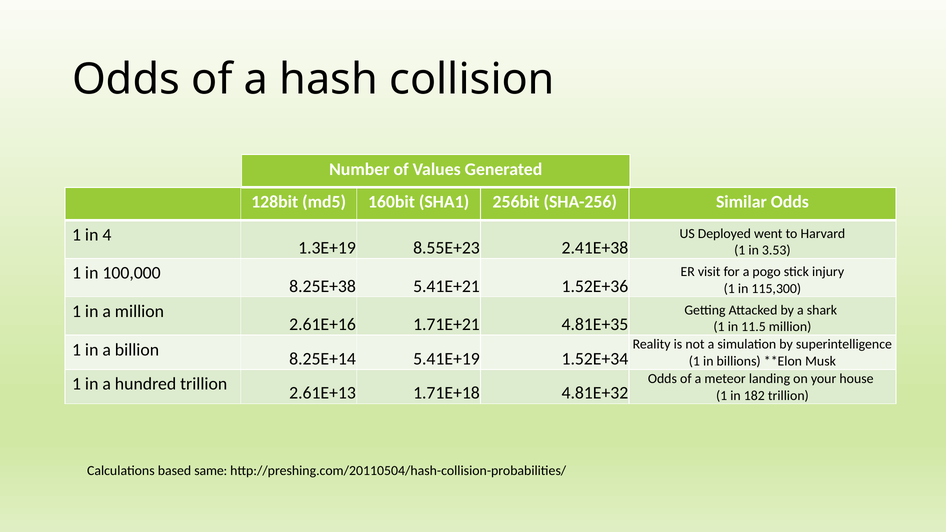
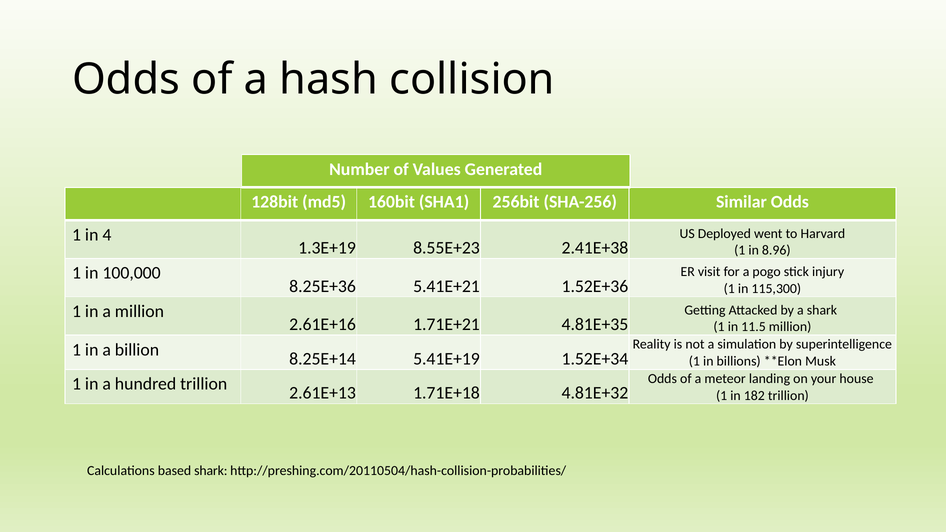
3.53: 3.53 -> 8.96
8.25E+38: 8.25E+38 -> 8.25E+36
based same: same -> shark
